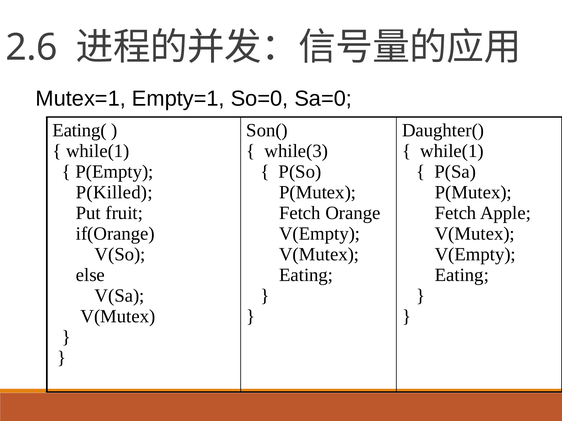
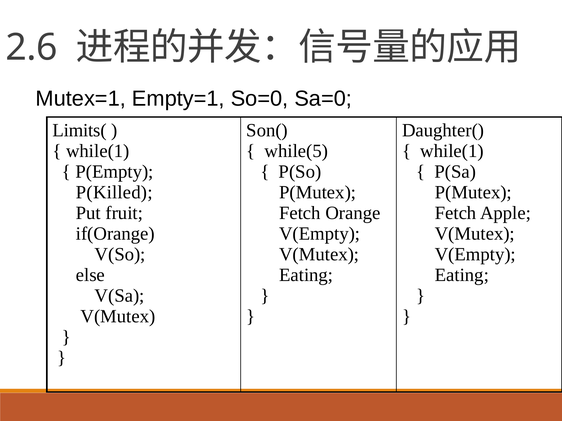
Eating(: Eating( -> Limits(
while(3: while(3 -> while(5
